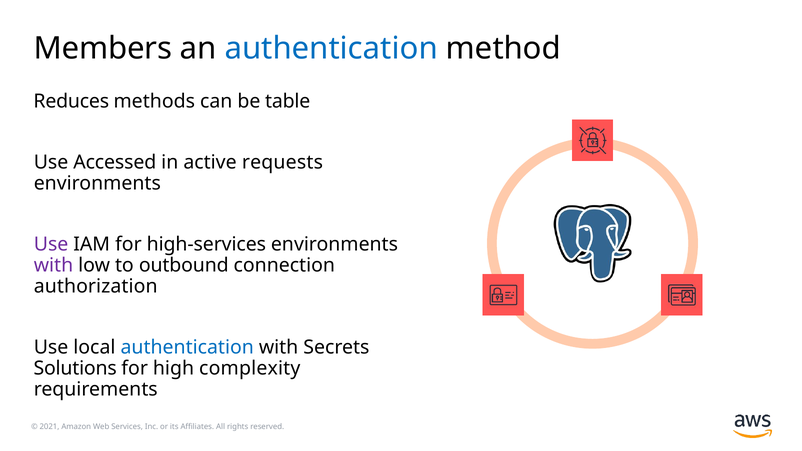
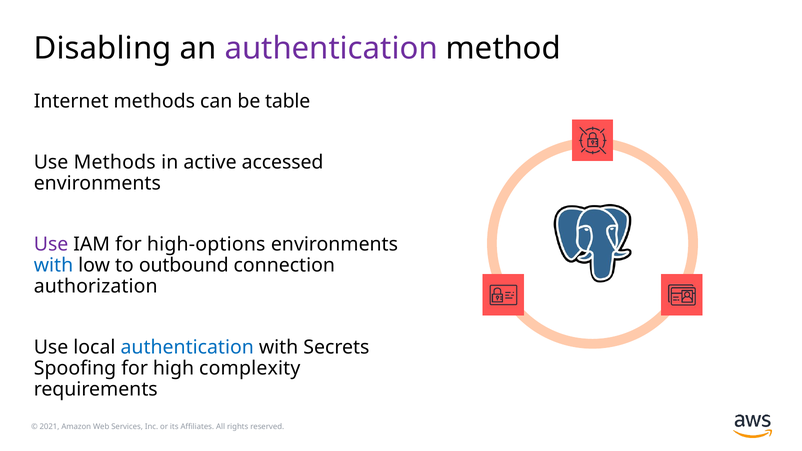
Members: Members -> Disabling
authentication at (331, 49) colour: blue -> purple
Reduces: Reduces -> Internet
Use Accessed: Accessed -> Methods
requests: requests -> accessed
high-services: high-services -> high-options
with at (53, 265) colour: purple -> blue
Solutions: Solutions -> Spoofing
